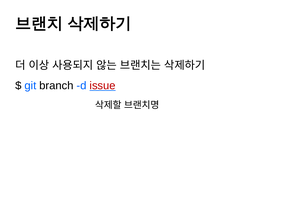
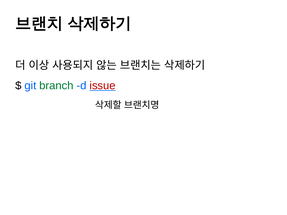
branch colour: black -> green
